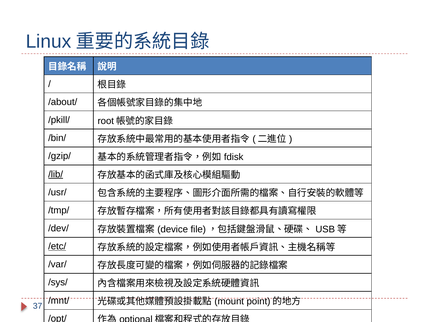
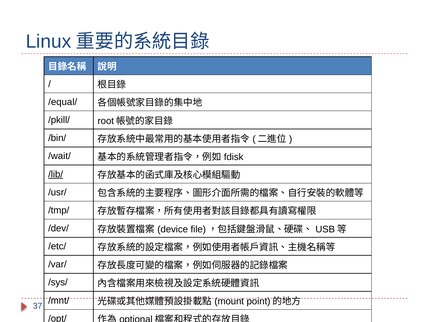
/about/: /about/ -> /equal/
/gzip/: /gzip/ -> /wait/
/etc/ underline: present -> none
